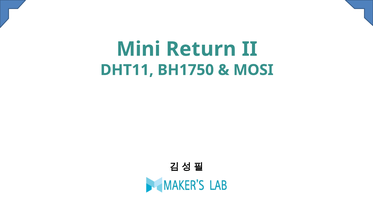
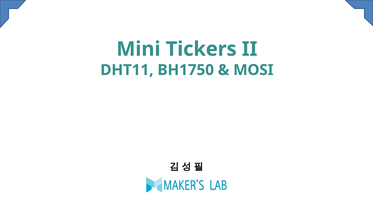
Return: Return -> Tickers
